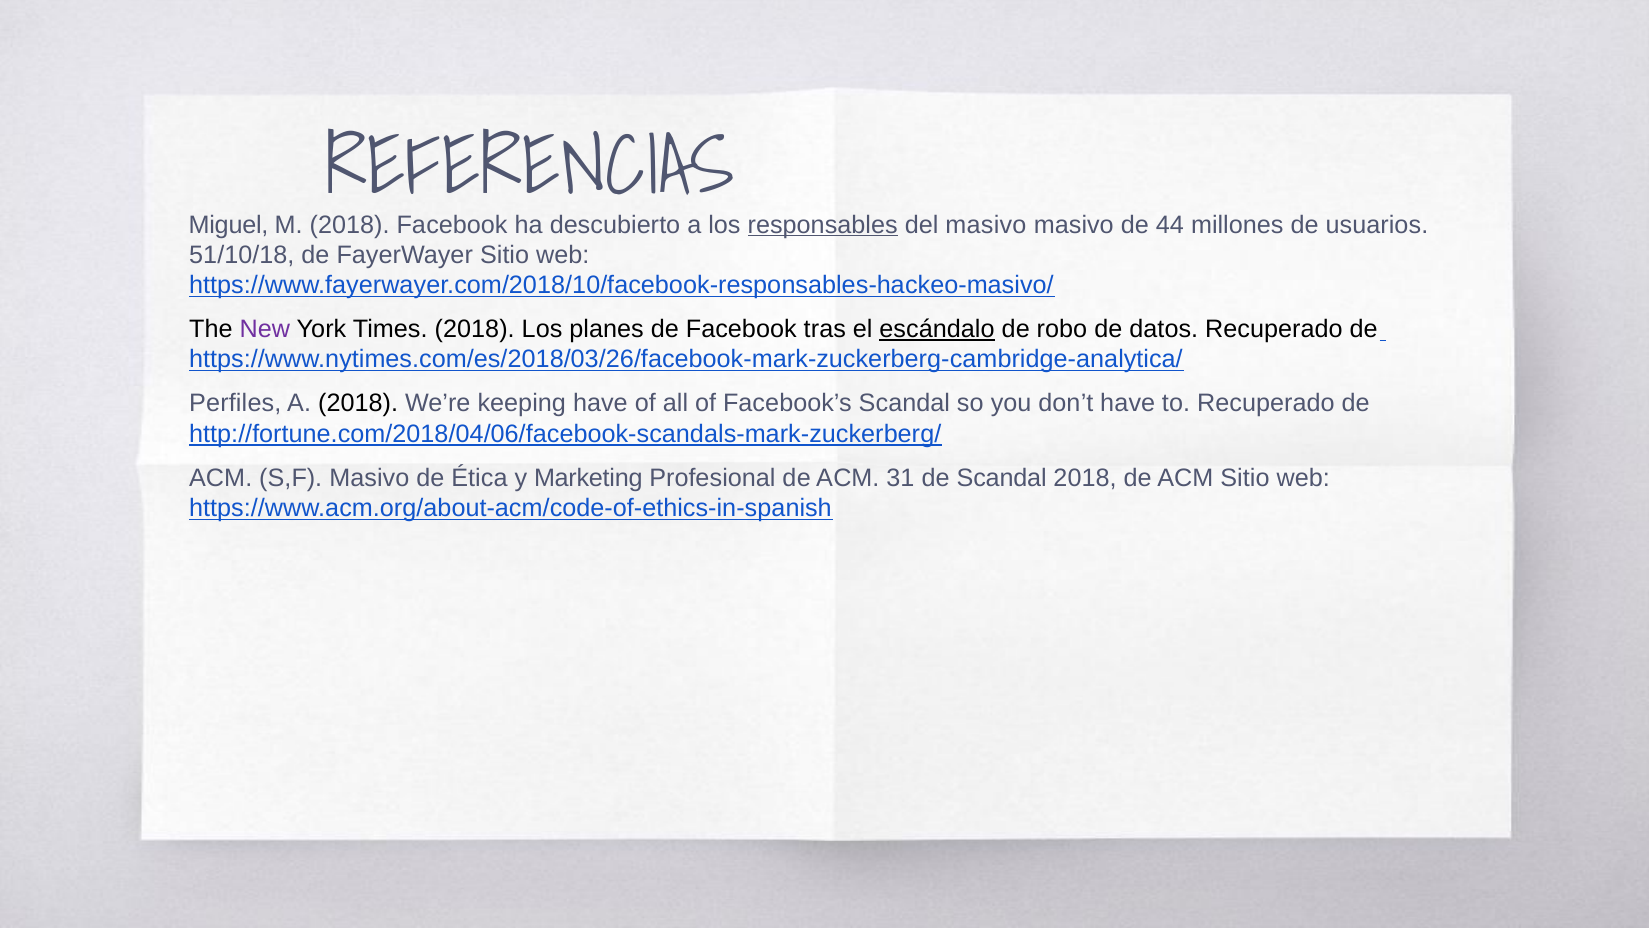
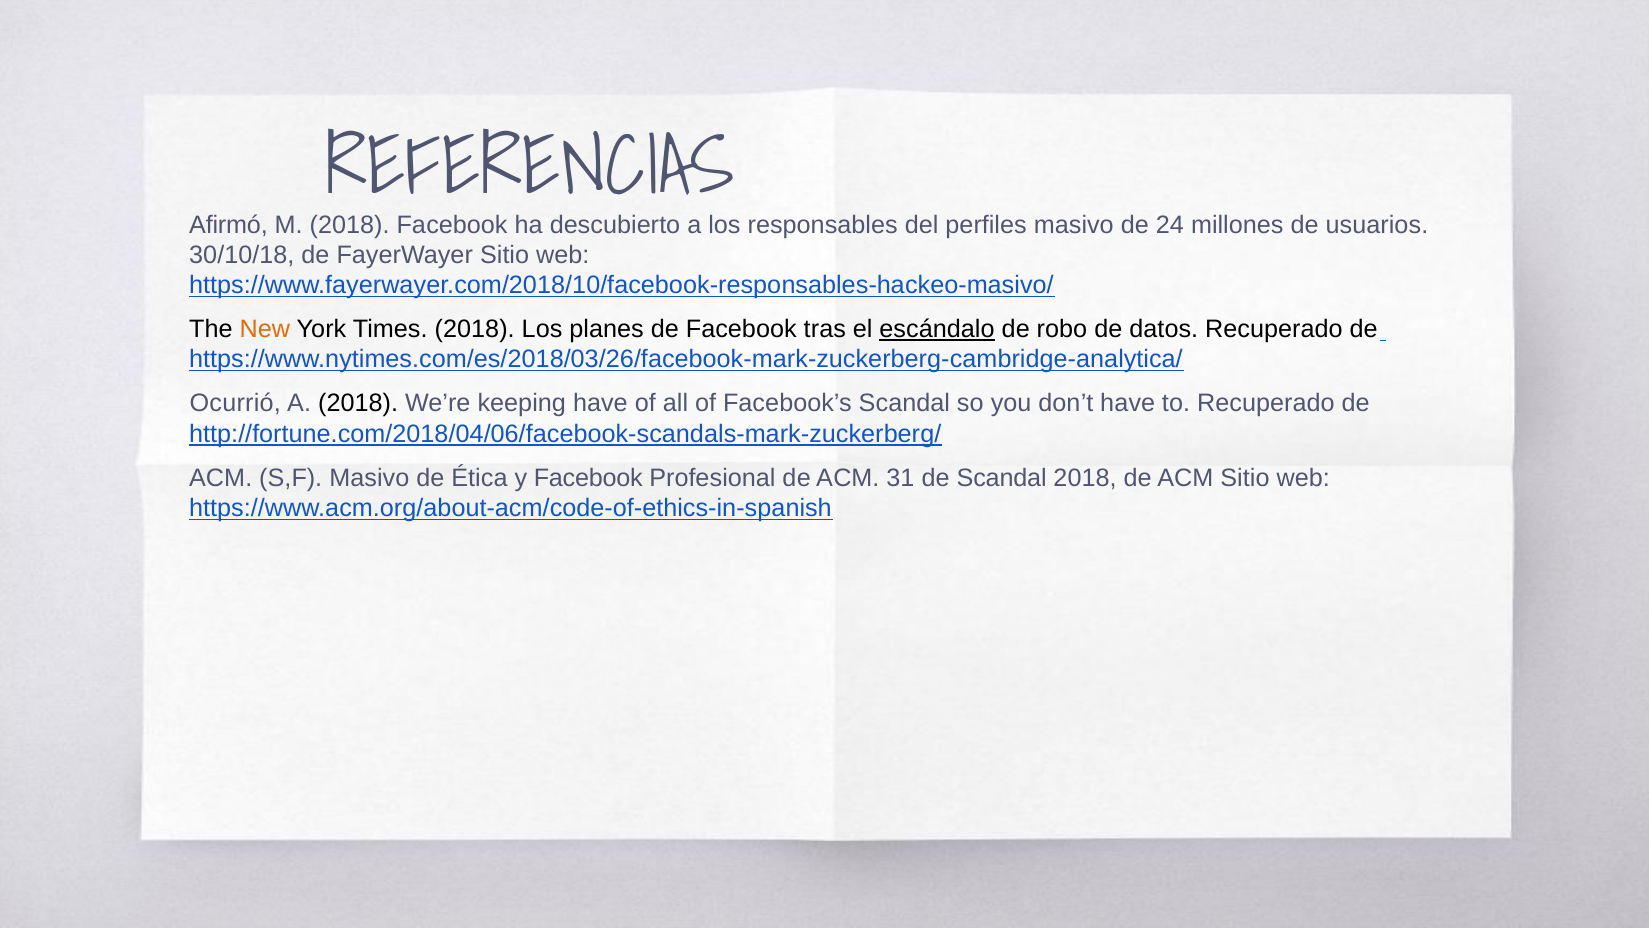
Miguel: Miguel -> Afirmó
responsables underline: present -> none
del masivo: masivo -> perfiles
44: 44 -> 24
51/10/18: 51/10/18 -> 30/10/18
New colour: purple -> orange
Perfiles: Perfiles -> Ocurrió
y Marketing: Marketing -> Facebook
